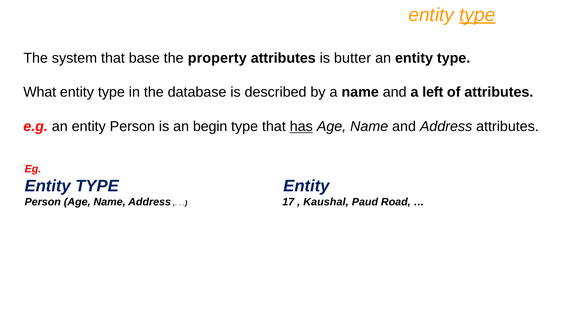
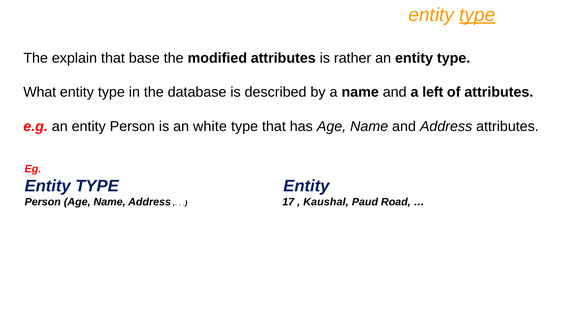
system: system -> explain
property: property -> modified
butter: butter -> rather
begin: begin -> white
has underline: present -> none
